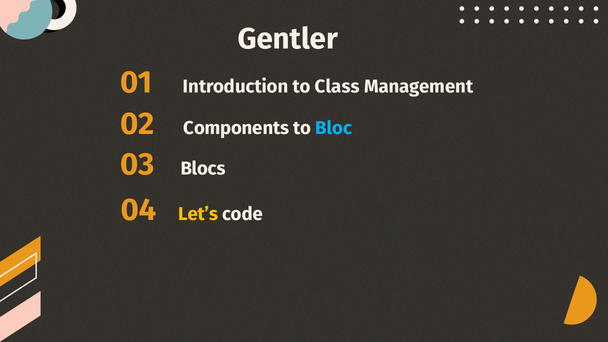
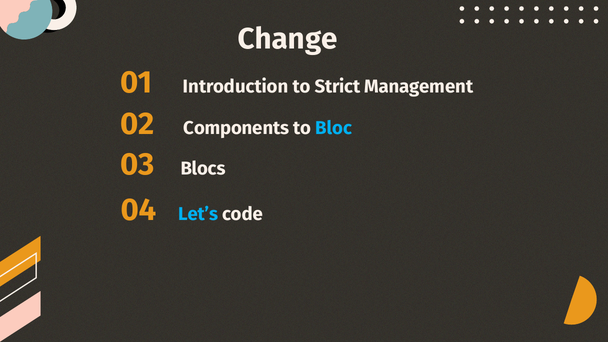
Gentler: Gentler -> Change
Class: Class -> Strict
Let’s colour: yellow -> light blue
